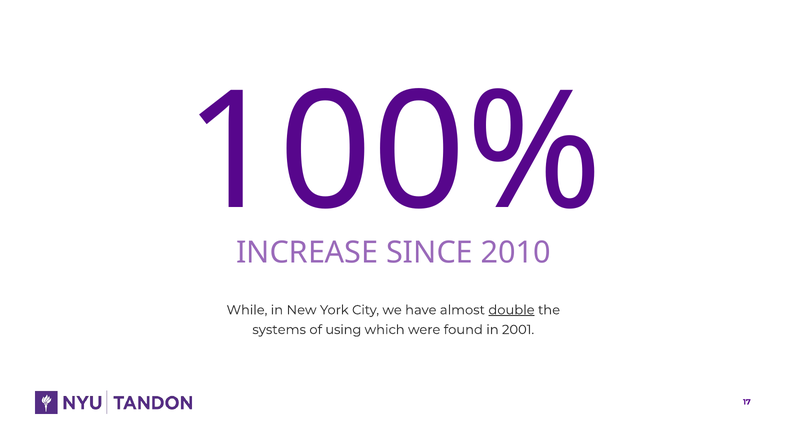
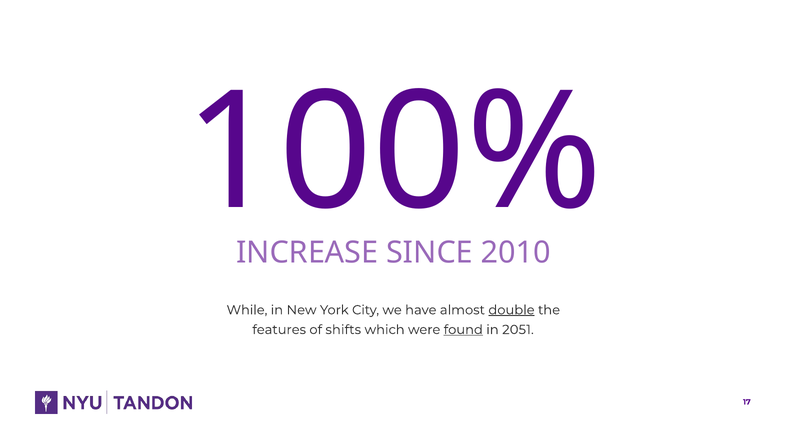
systems: systems -> features
using: using -> shifts
found underline: none -> present
2001: 2001 -> 2051
